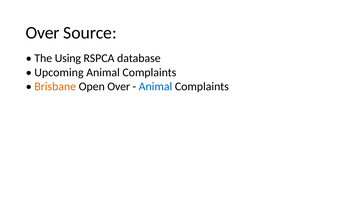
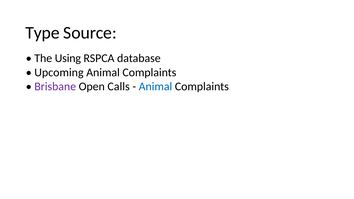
Over at (43, 33): Over -> Type
Brisbane colour: orange -> purple
Open Over: Over -> Calls
